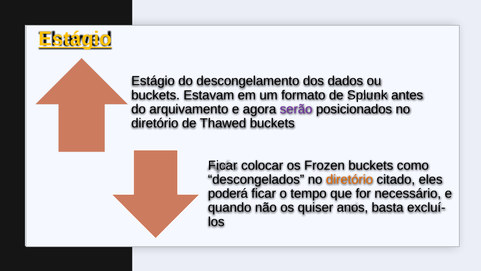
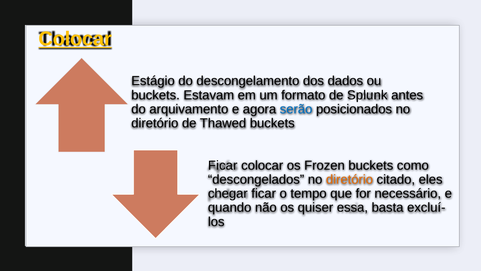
Estágio at (75, 39): Estágio -> Colocar
serão colour: purple -> blue
poderá: poderá -> chegar
anos: anos -> essa
